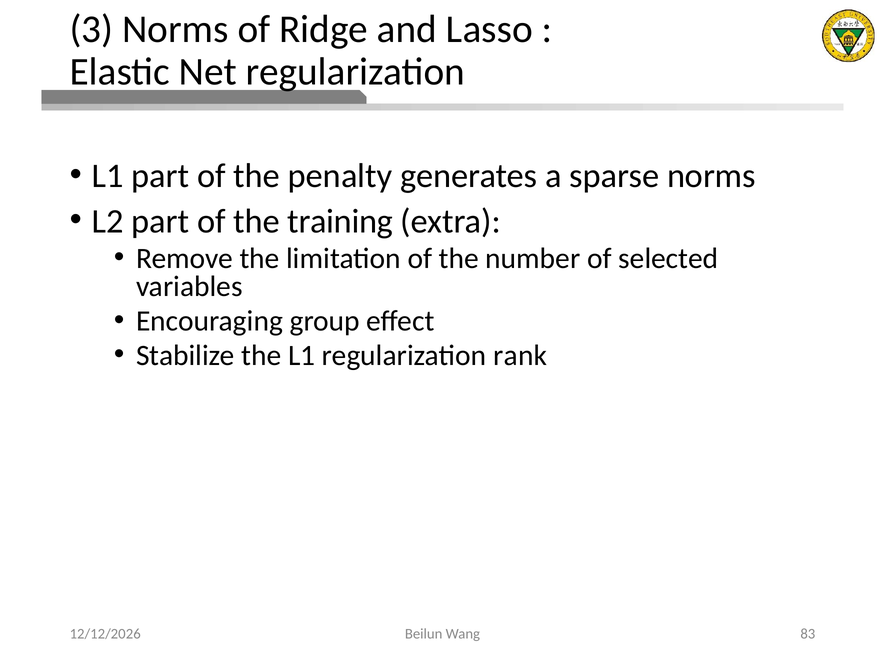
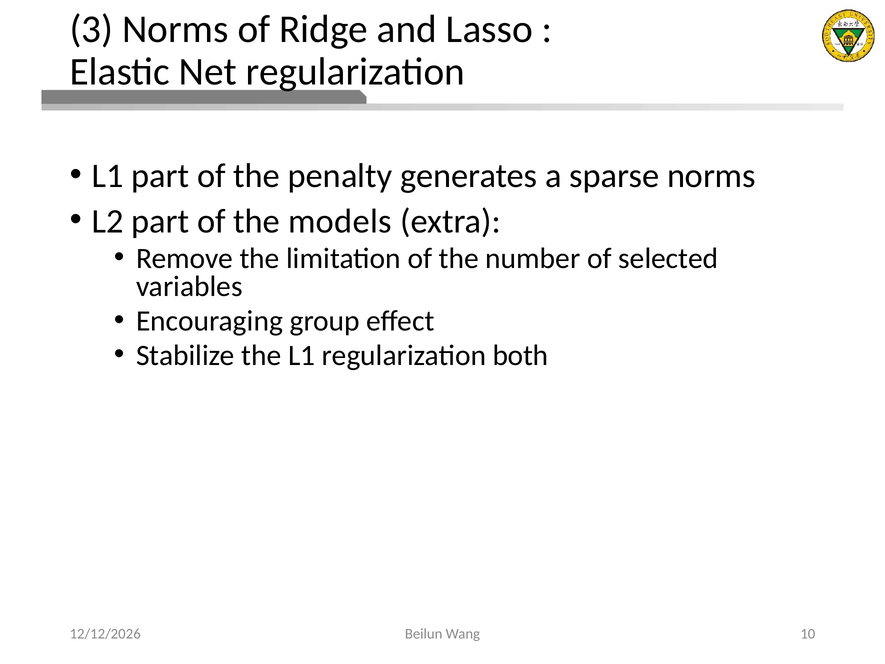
training: training -> models
rank: rank -> both
83: 83 -> 10
